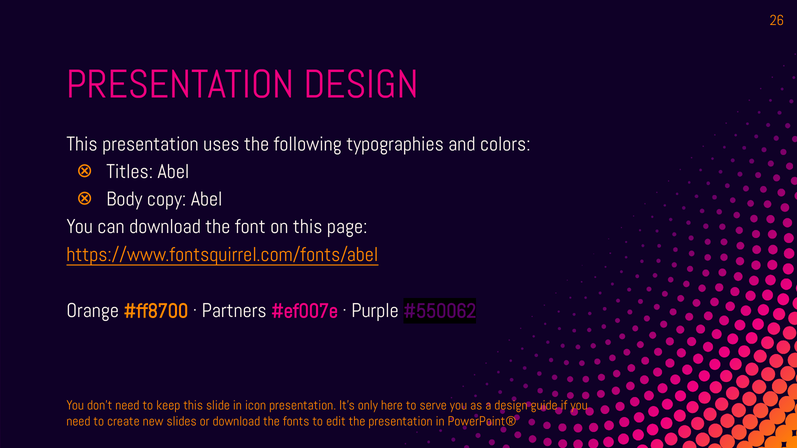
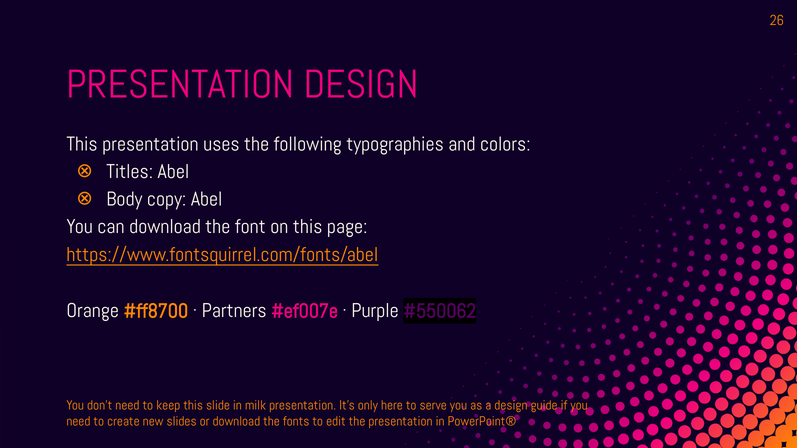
icon: icon -> milk
